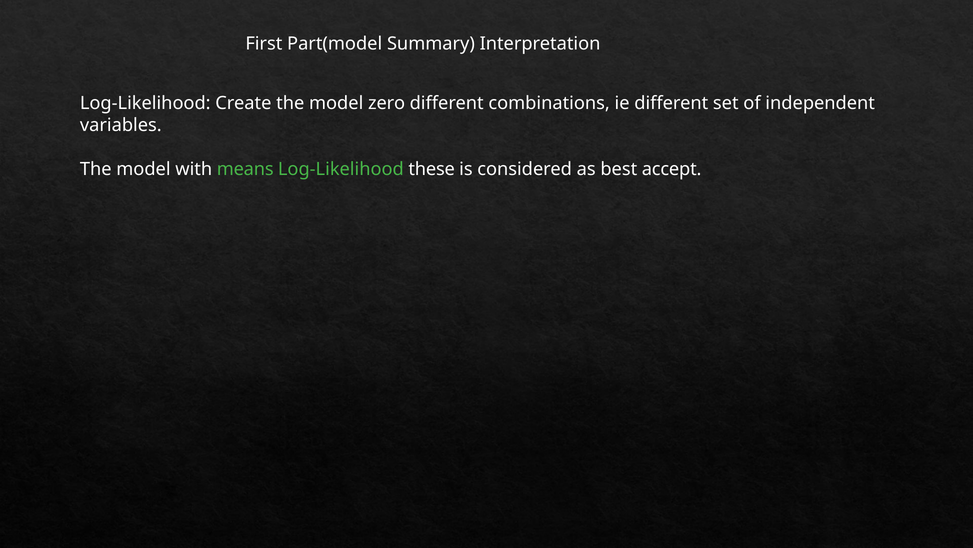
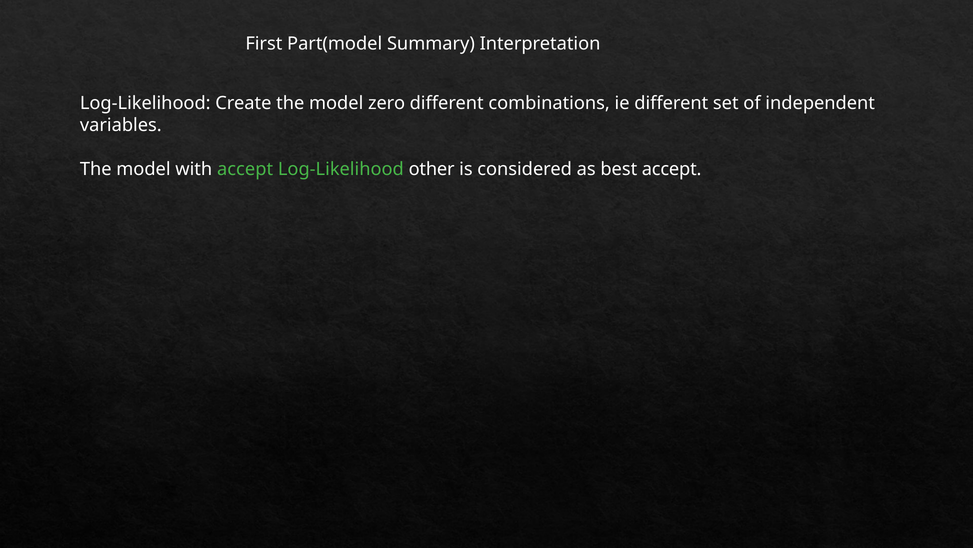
with means: means -> accept
these: these -> other
